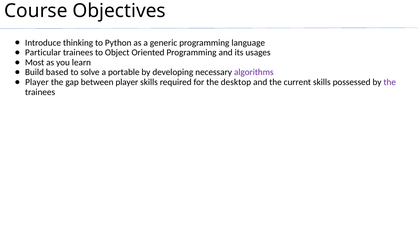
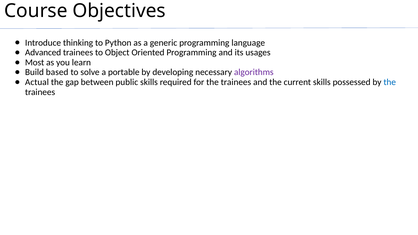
Particular: Particular -> Advanced
Player at (37, 82): Player -> Actual
between player: player -> public
for the desktop: desktop -> trainees
the at (390, 82) colour: purple -> blue
